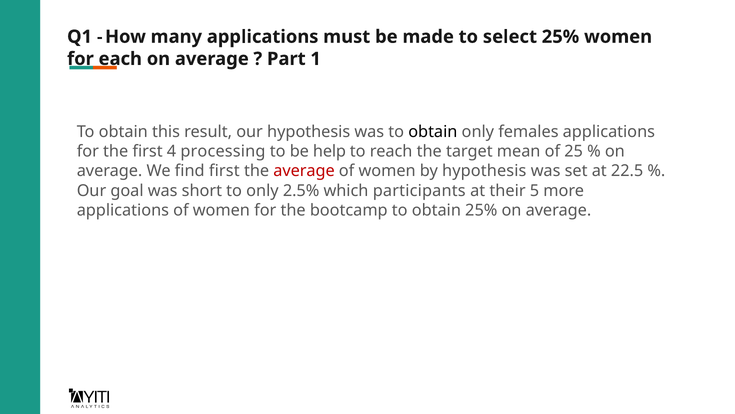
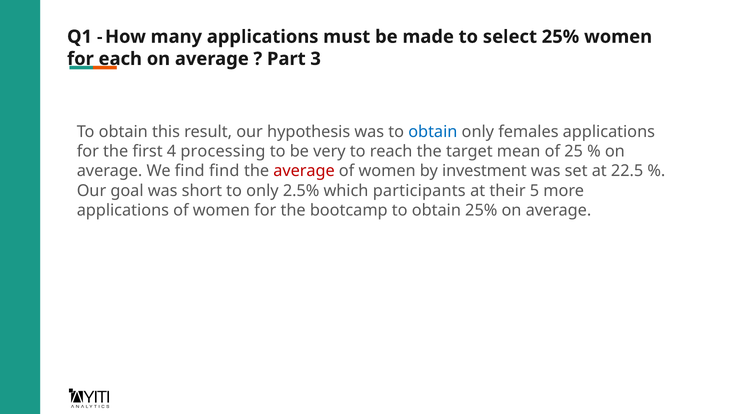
1: 1 -> 3
obtain at (433, 132) colour: black -> blue
help: help -> very
find first: first -> find
by hypothesis: hypothesis -> investment
